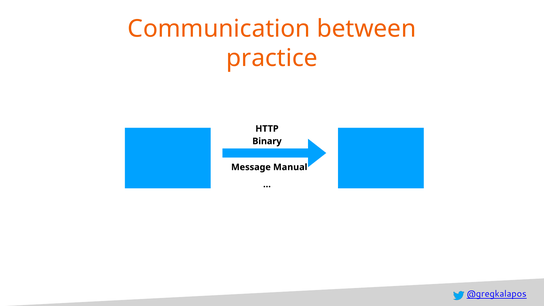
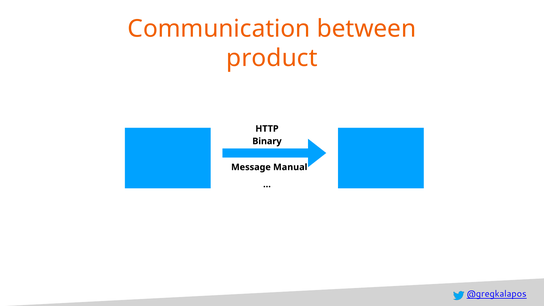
practice: practice -> product
